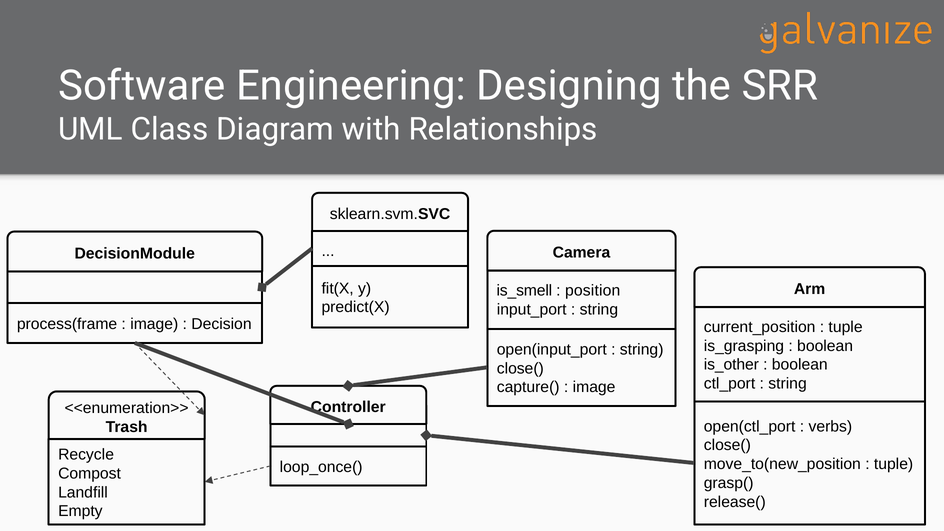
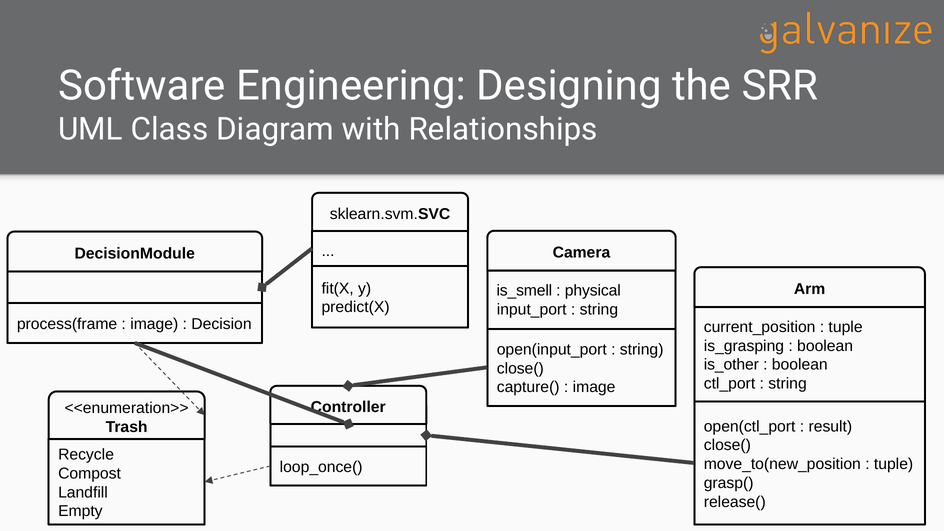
position: position -> physical
verbs: verbs -> result
